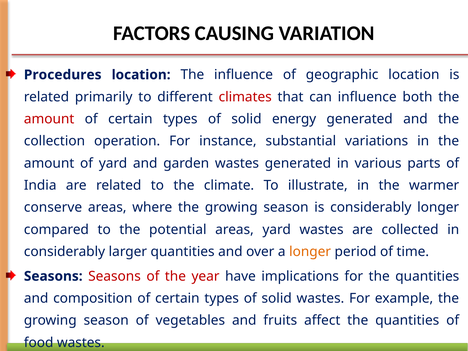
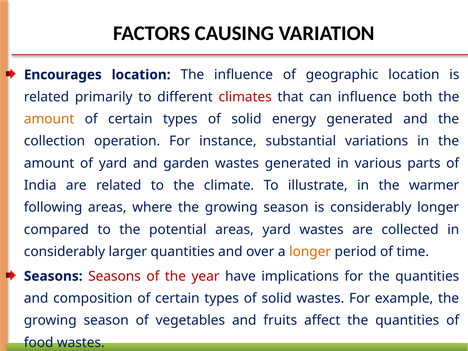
Procedures: Procedures -> Encourages
amount at (49, 119) colour: red -> orange
conserve: conserve -> following
